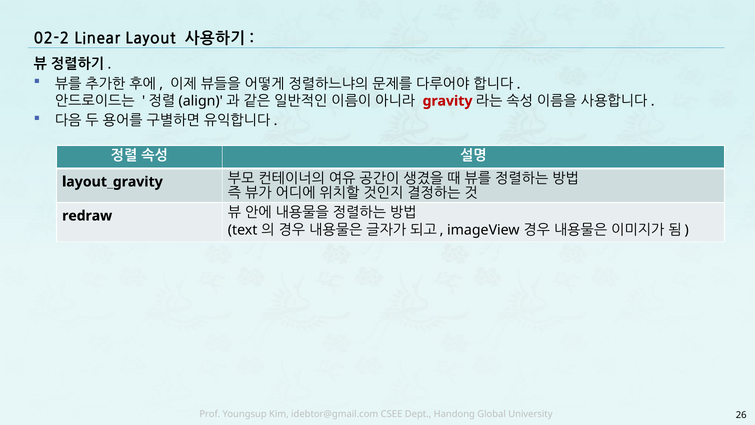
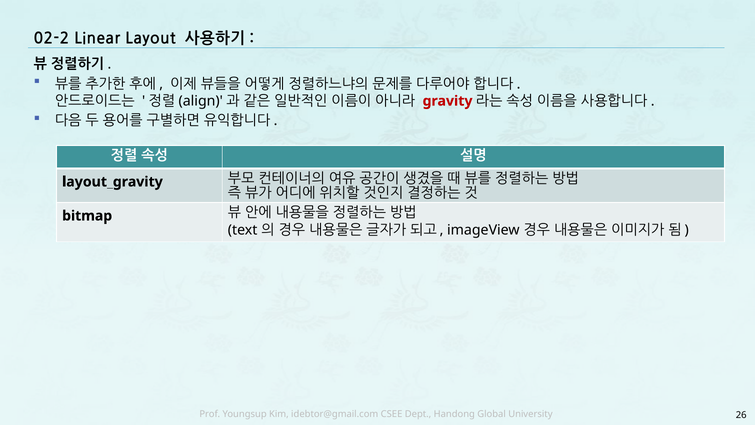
redraw: redraw -> bitmap
